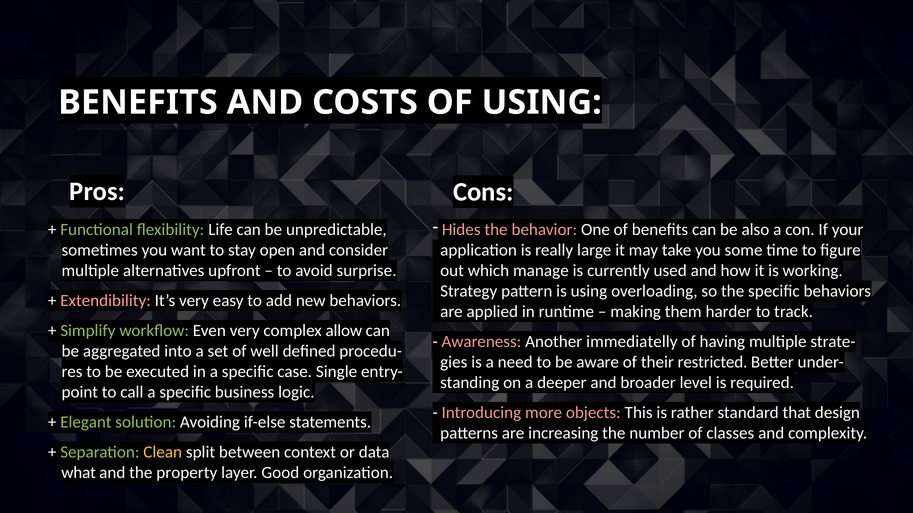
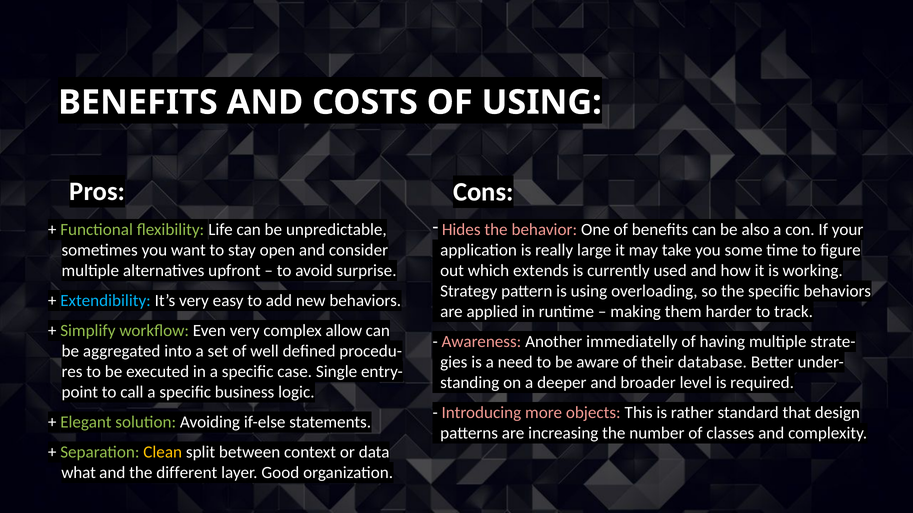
manage: manage -> extends
Extendibility colour: pink -> light blue
restricted: restricted -> database
property: property -> different
